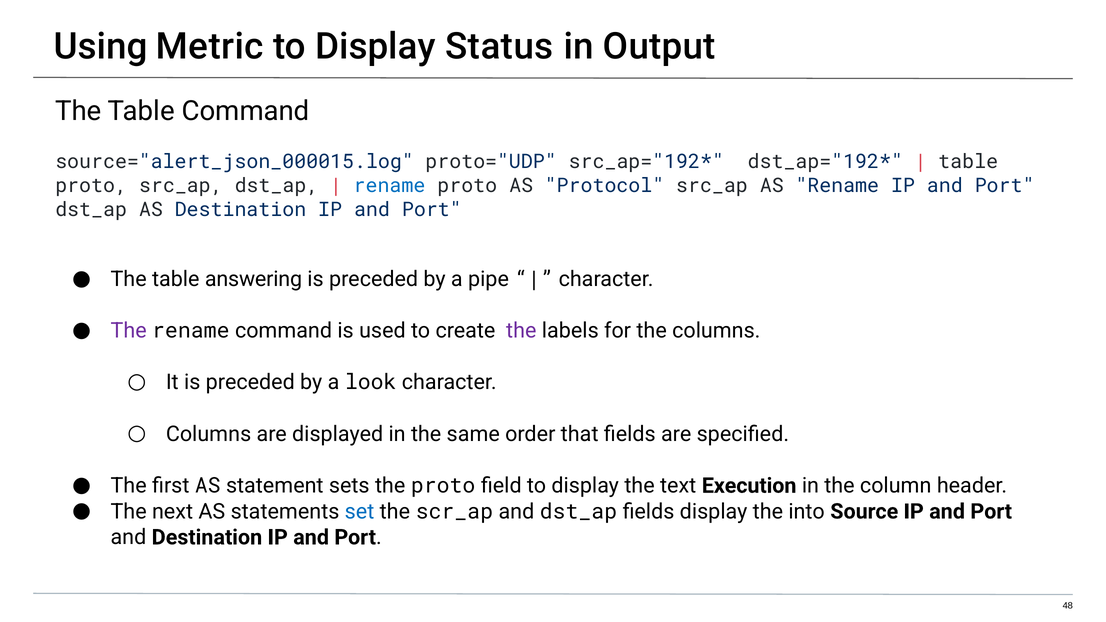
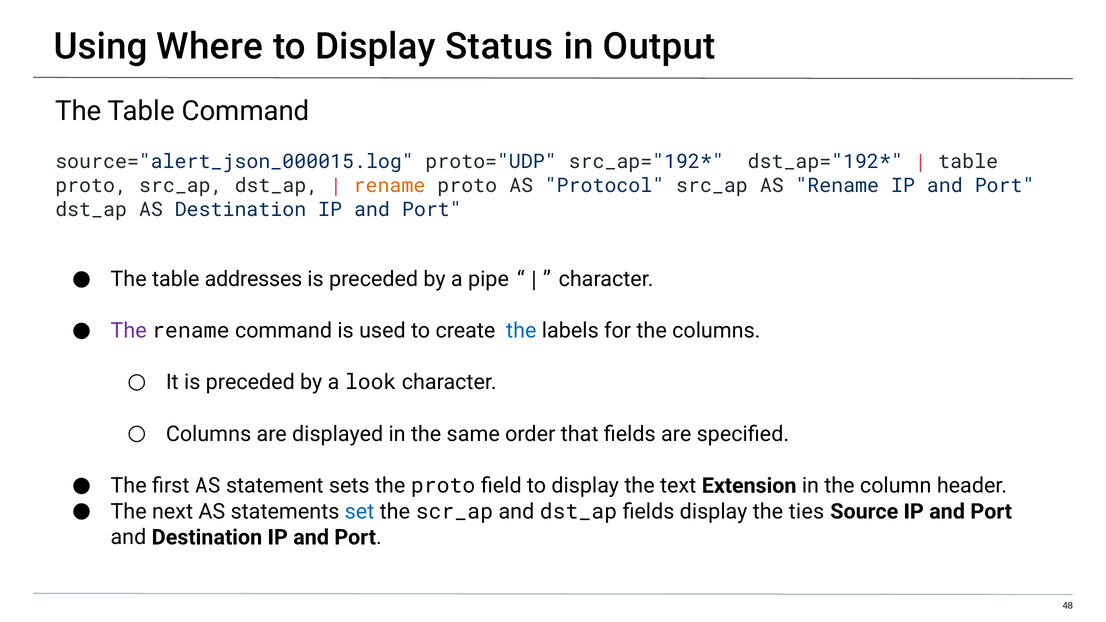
Metric: Metric -> Where
rename at (389, 186) colour: blue -> orange
answering: answering -> addresses
the at (521, 331) colour: purple -> blue
Execution: Execution -> Extension
into: into -> ties
